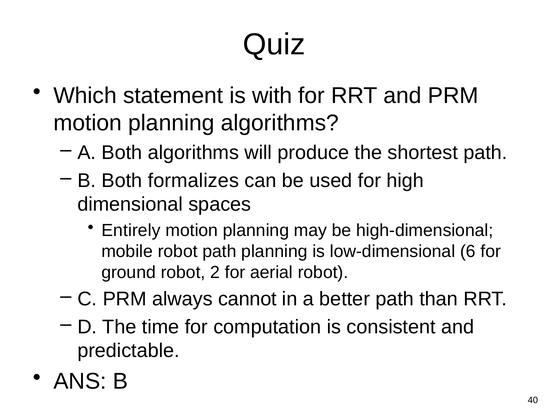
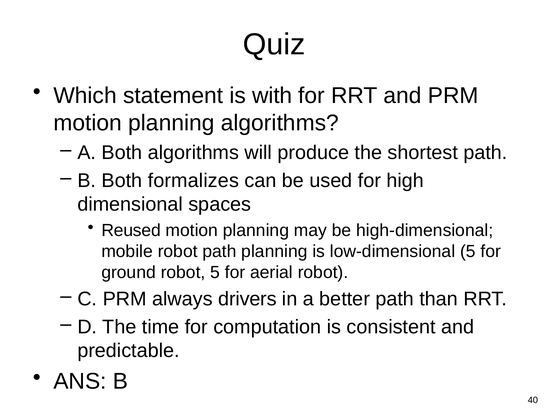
Entirely: Entirely -> Reused
low-dimensional 6: 6 -> 5
robot 2: 2 -> 5
cannot: cannot -> drivers
